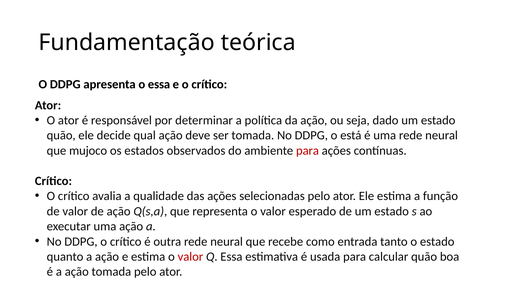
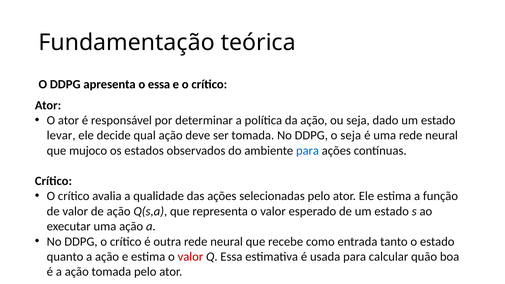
quão at (61, 136): quão -> levar
o está: está -> seja
para at (307, 151) colour: red -> blue
